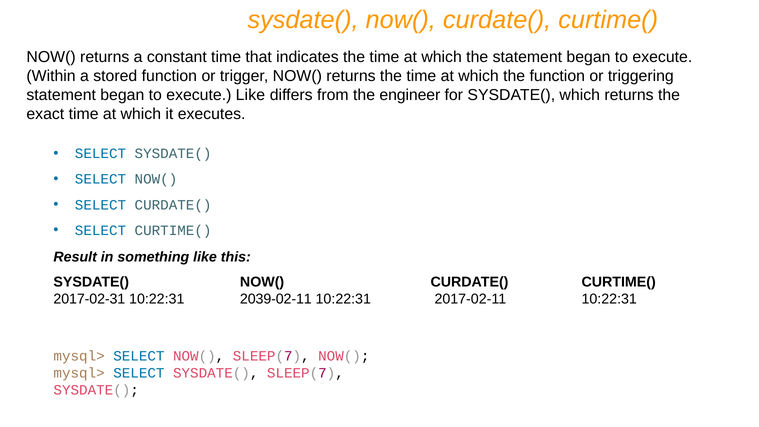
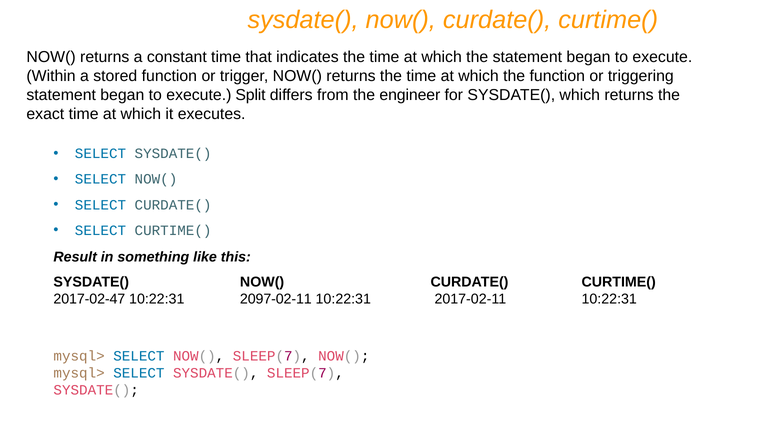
execute Like: Like -> Split
2017-02-31: 2017-02-31 -> 2017-02-47
2039-02-11: 2039-02-11 -> 2097-02-11
